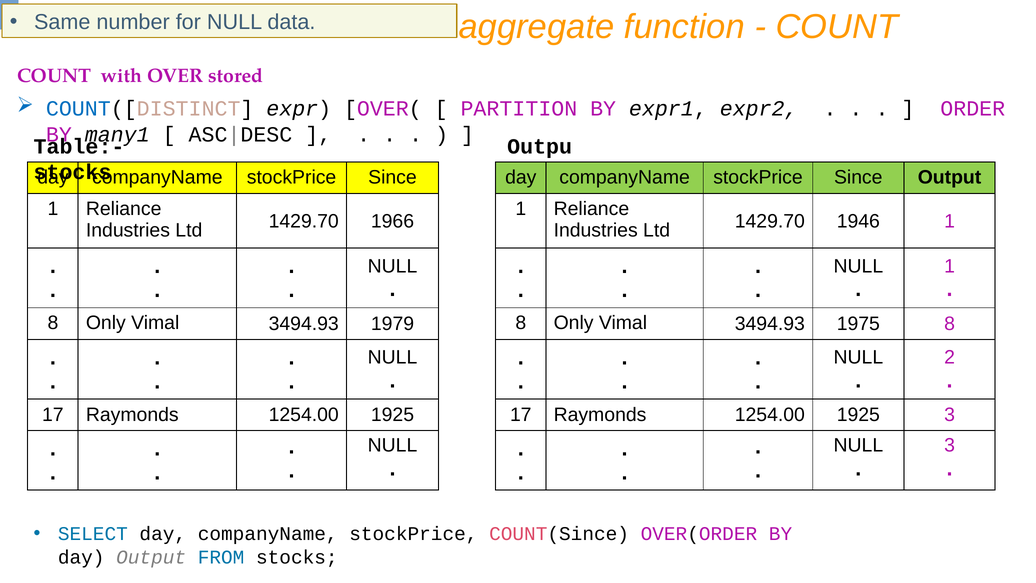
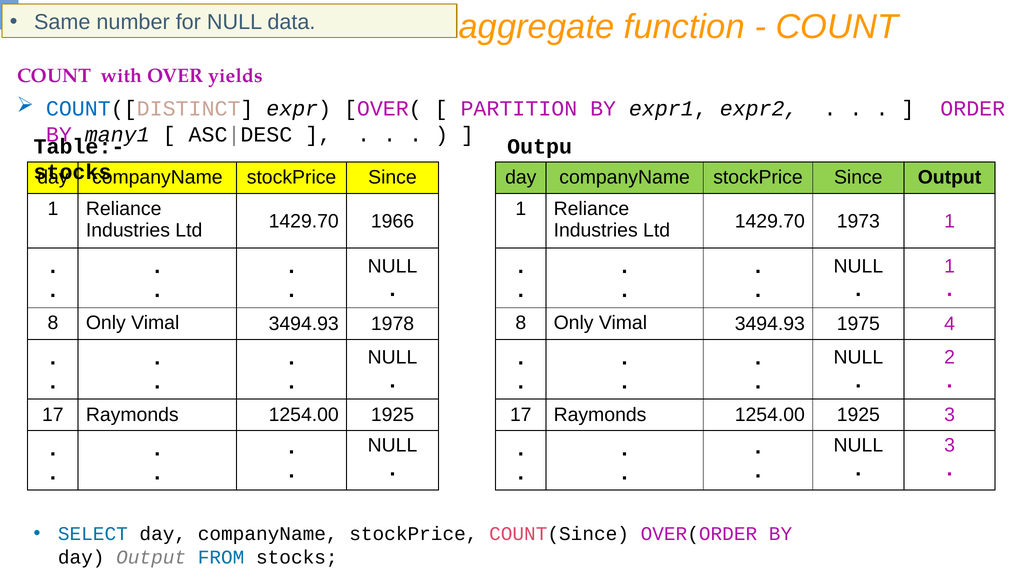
stored: stored -> yields
1946: 1946 -> 1973
1979: 1979 -> 1978
1975 8: 8 -> 4
